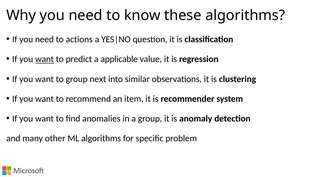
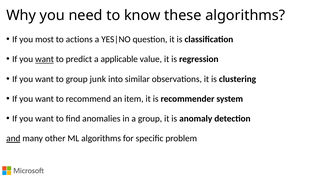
If you need: need -> most
next: next -> junk
and underline: none -> present
